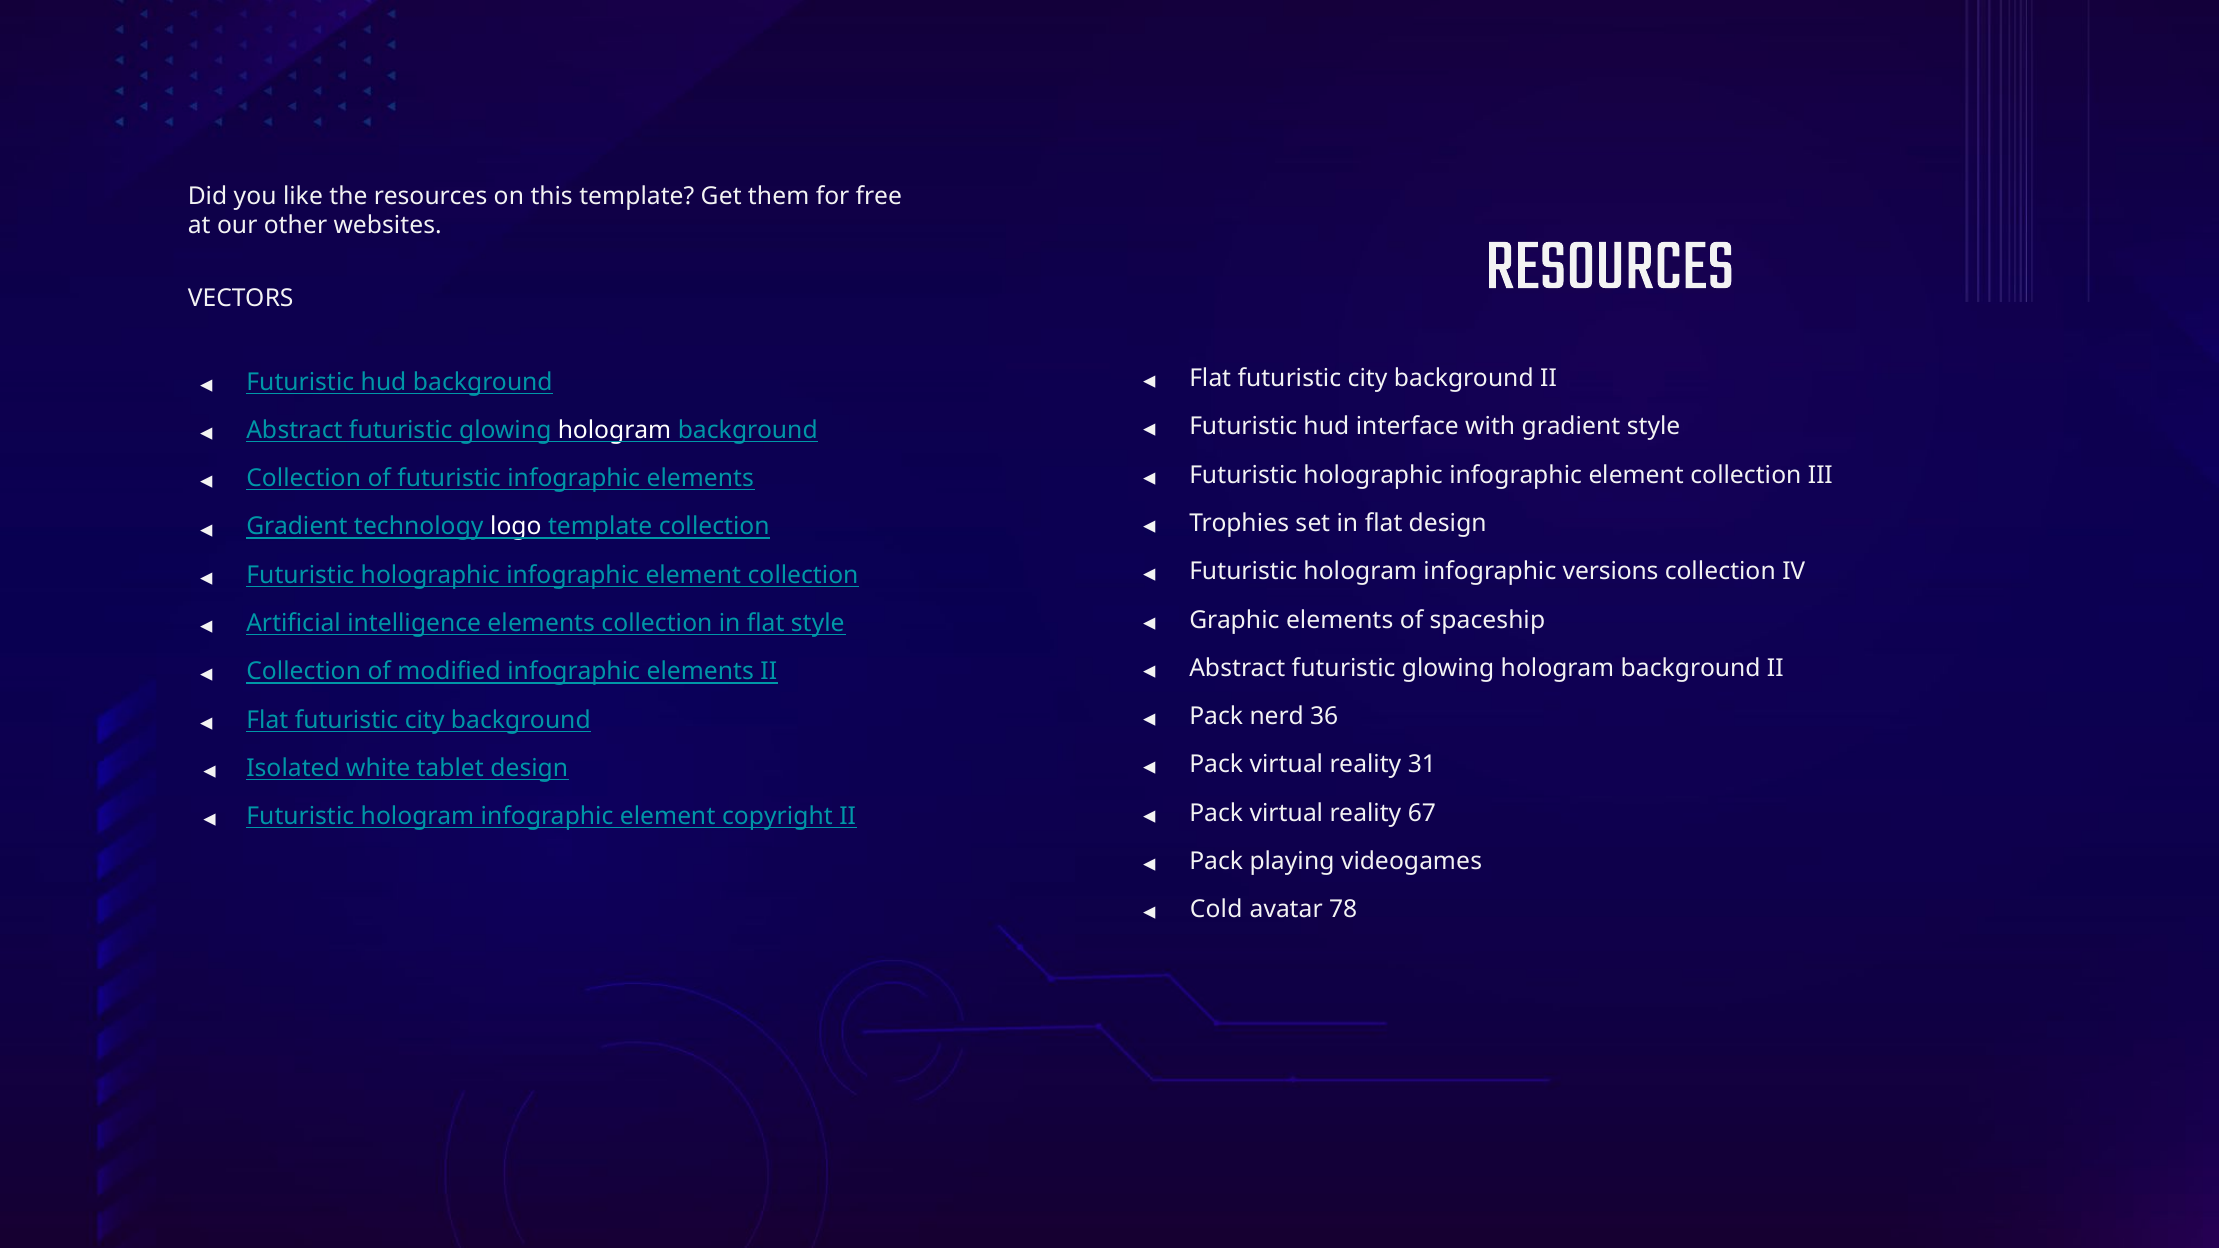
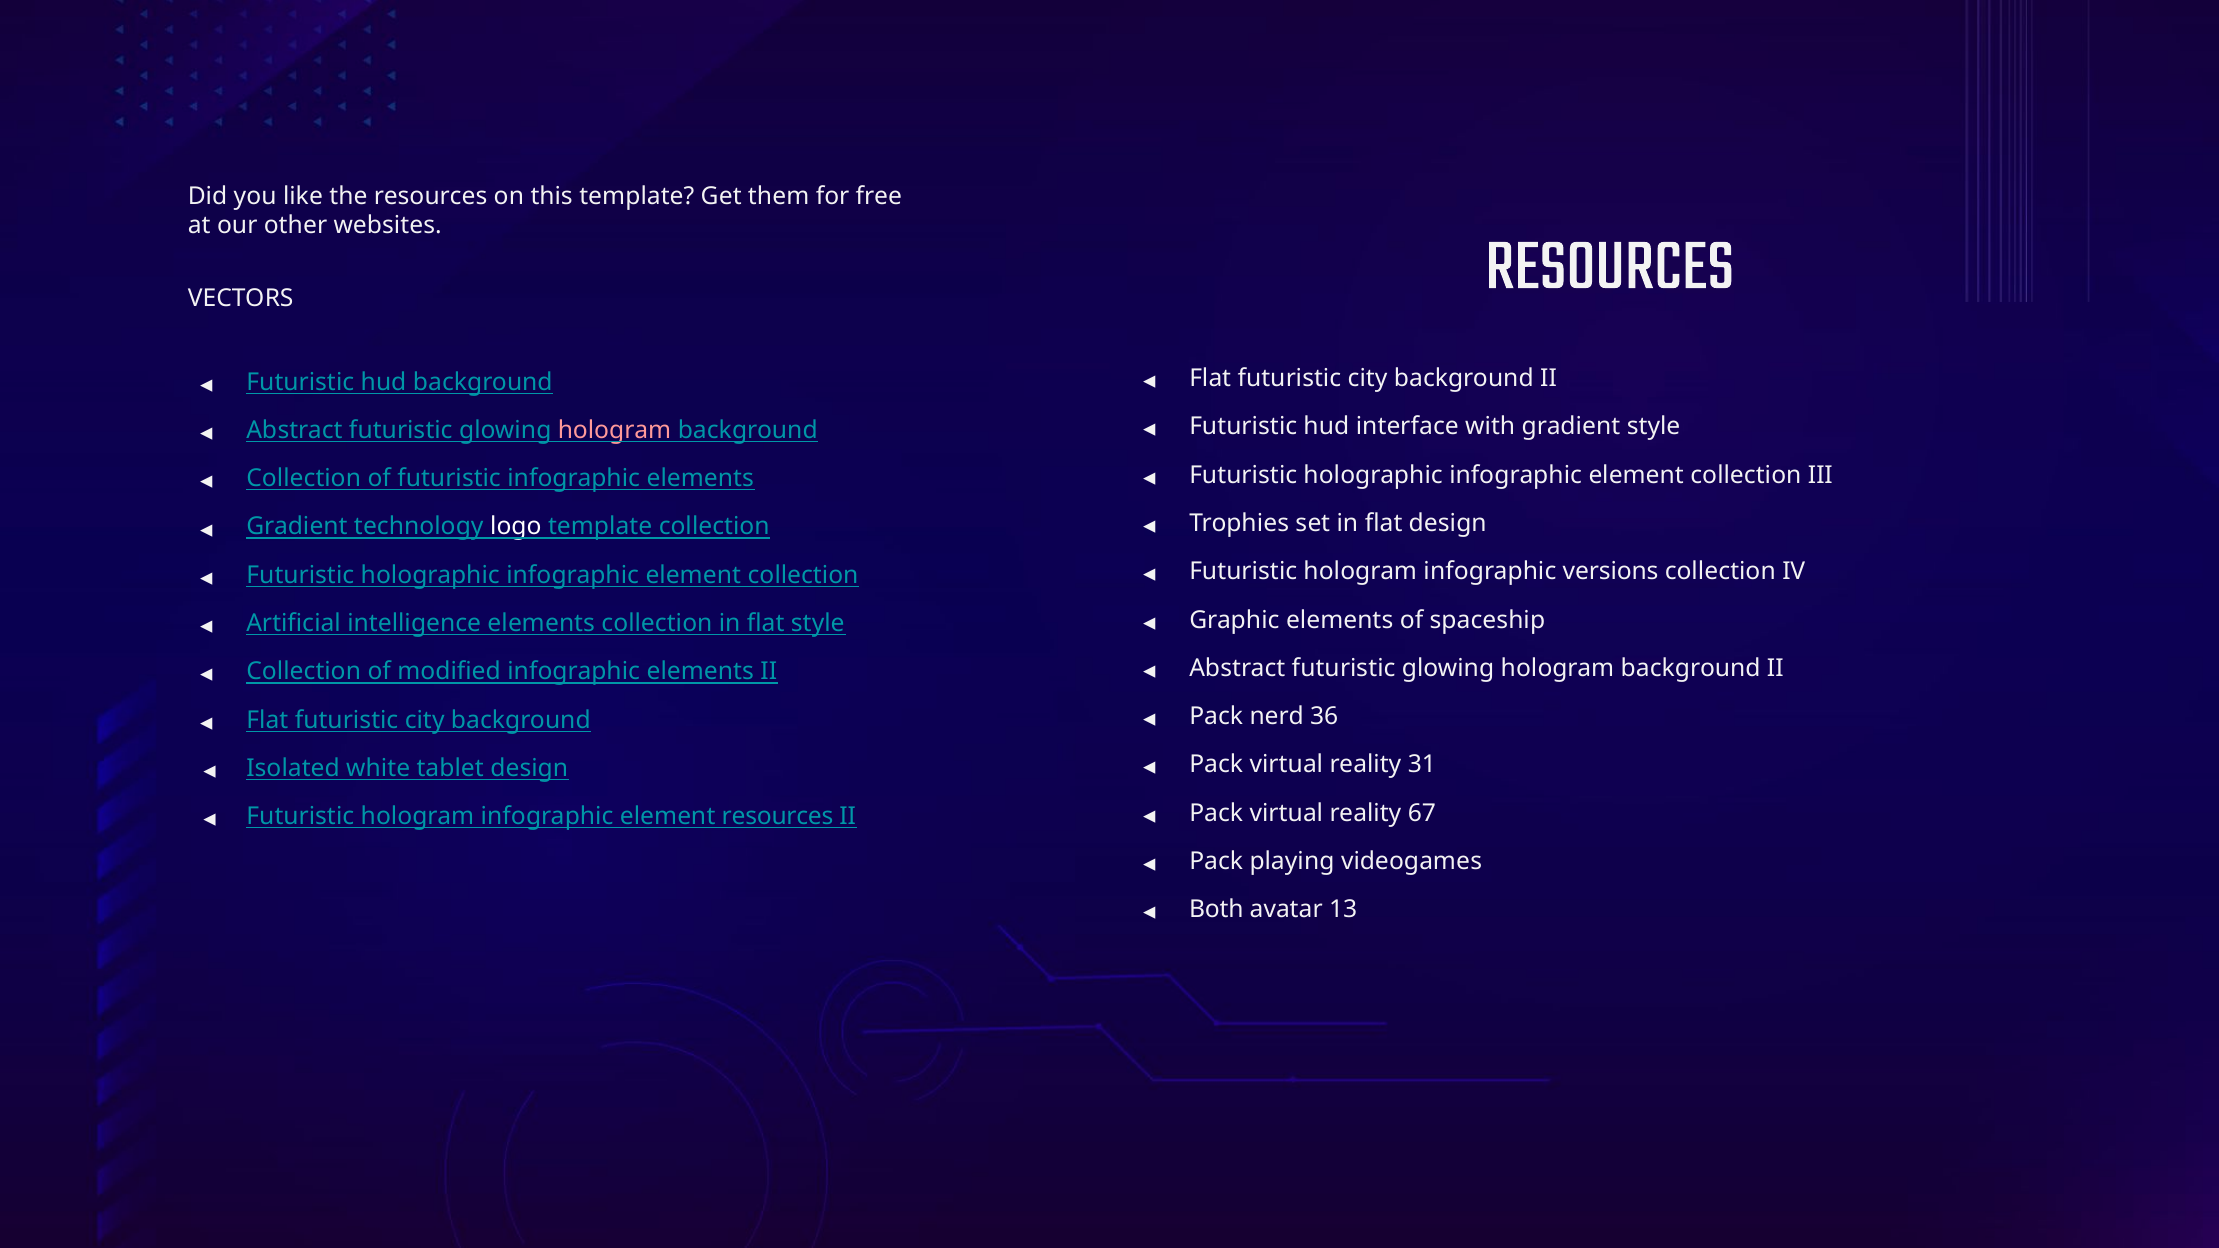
hologram at (615, 430) colour: white -> pink
element copyright: copyright -> resources
Cold: Cold -> Both
78: 78 -> 13
